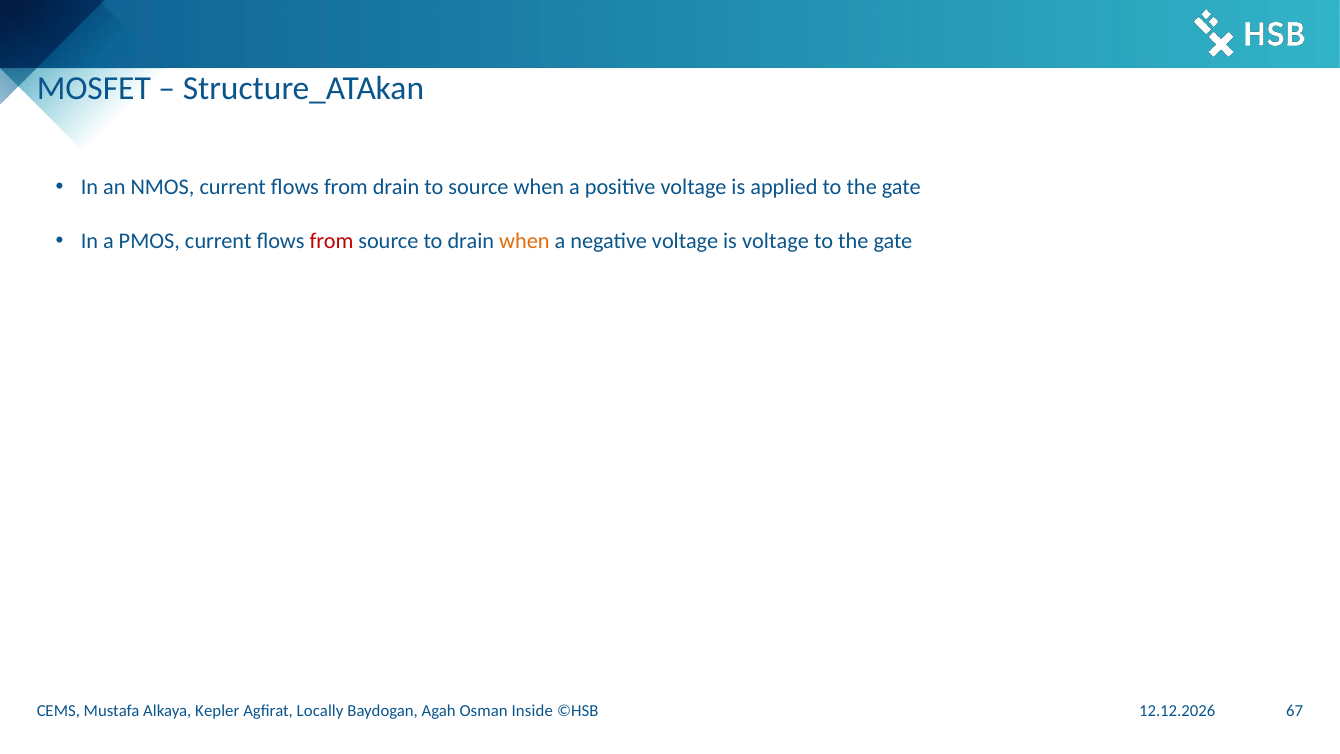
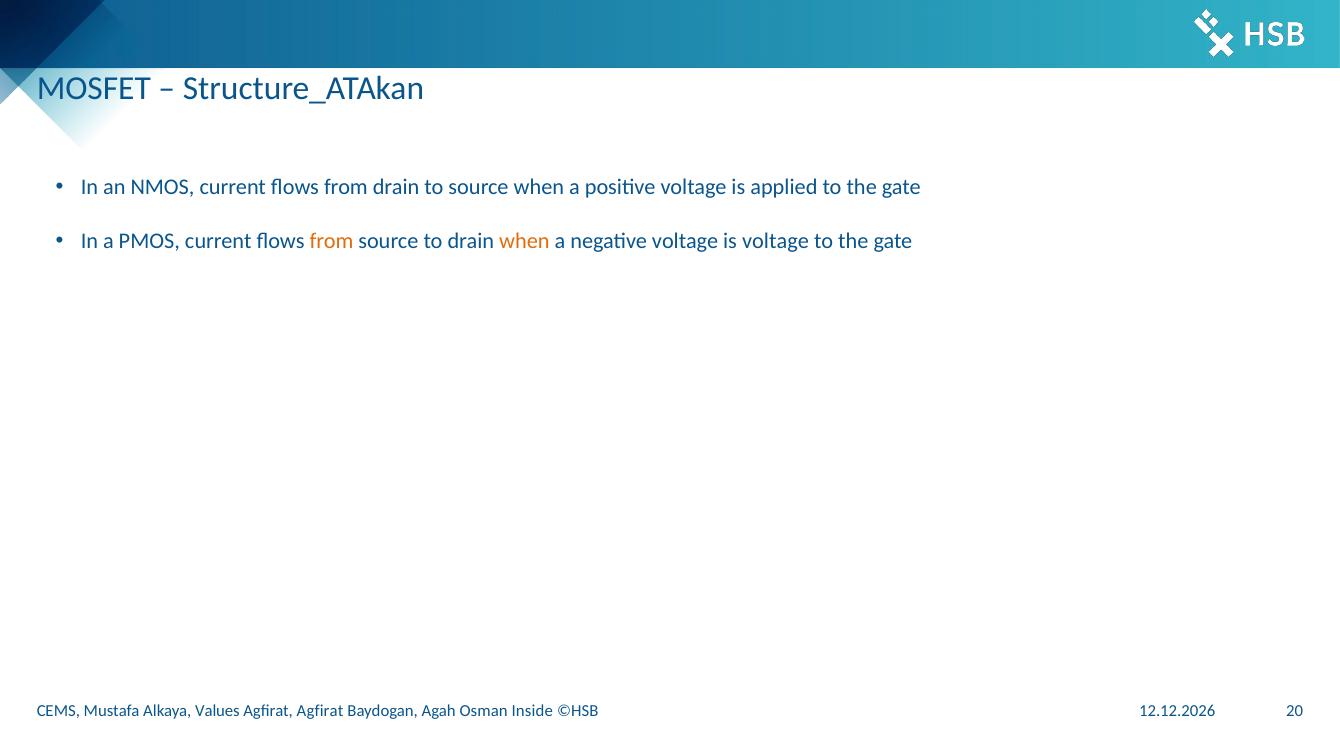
from at (331, 241) colour: red -> orange
67: 67 -> 20
Kepler: Kepler -> Values
Agfirat Locally: Locally -> Agfirat
